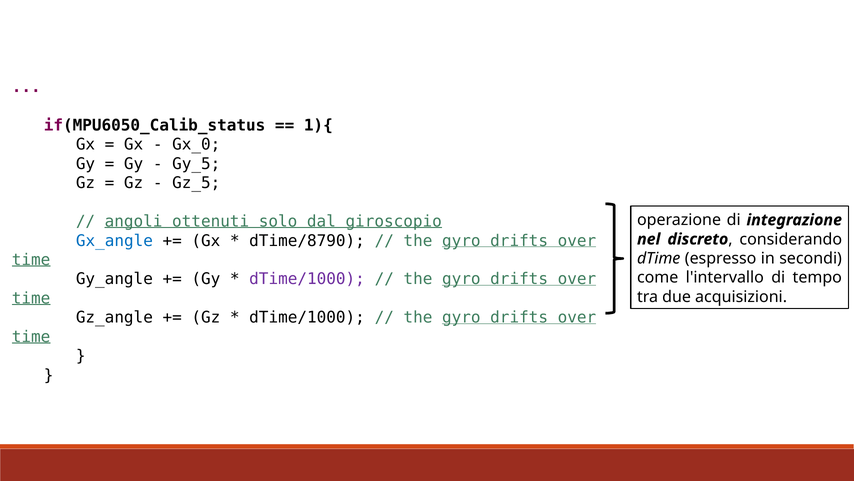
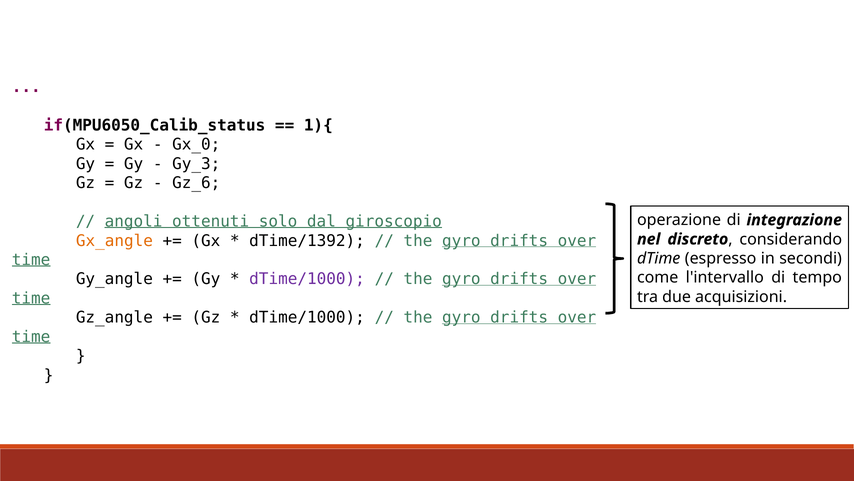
Gy_5: Gy_5 -> Gy_3
Gz_5: Gz_5 -> Gz_6
Gx_angle colour: blue -> orange
dTime/8790: dTime/8790 -> dTime/1392
